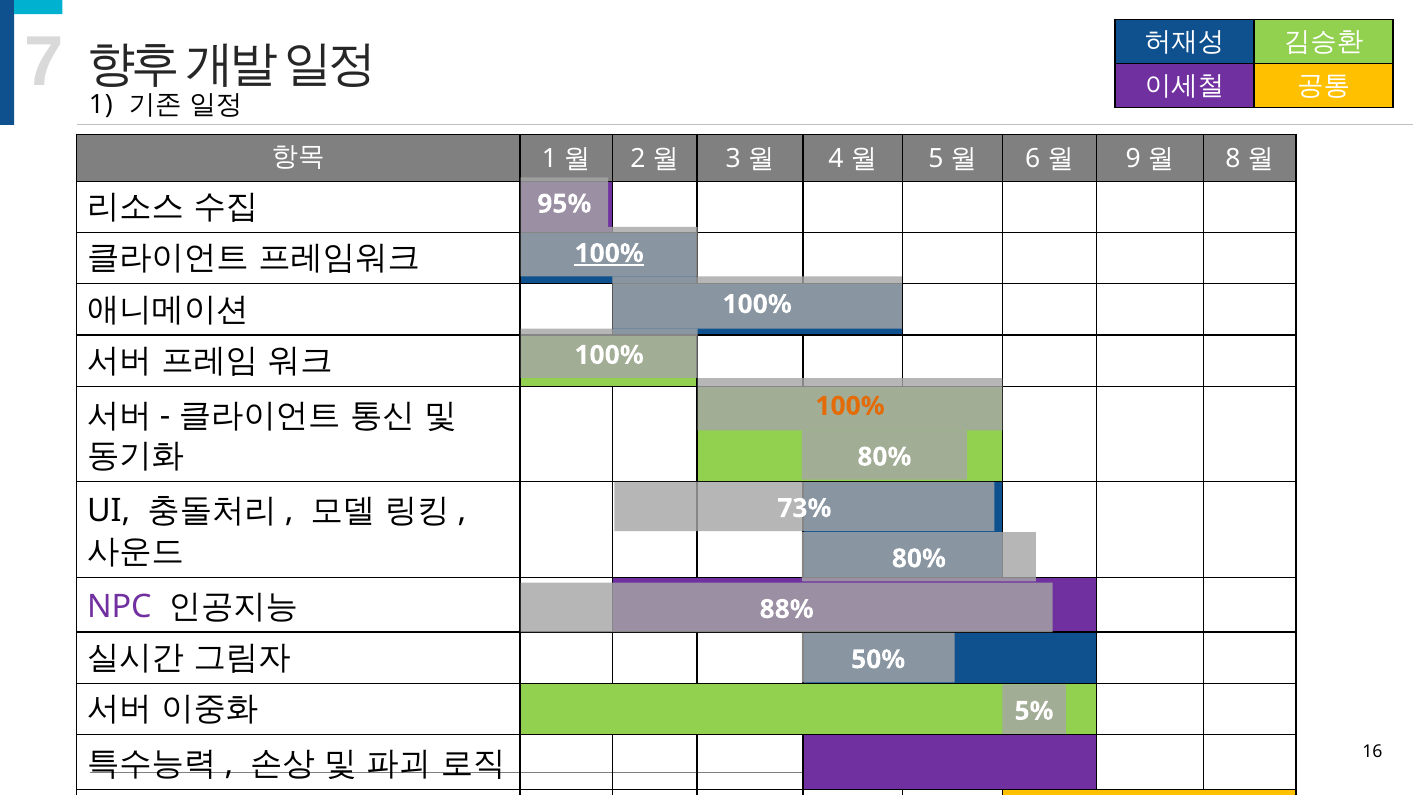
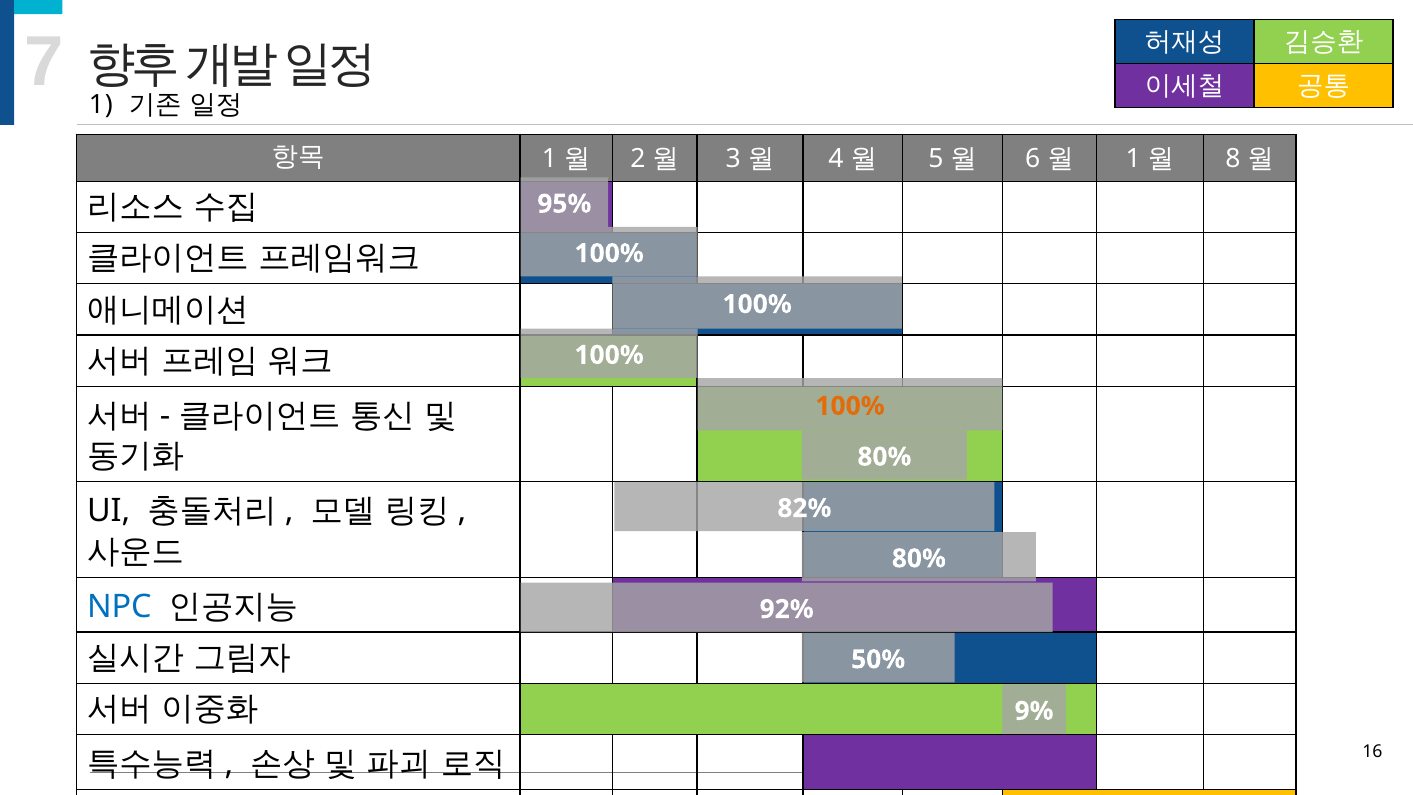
9 at (1133, 159): 9 -> 1
100% at (609, 253) underline: present -> none
73%: 73% -> 82%
NPC colour: purple -> blue
88%: 88% -> 92%
5%: 5% -> 9%
